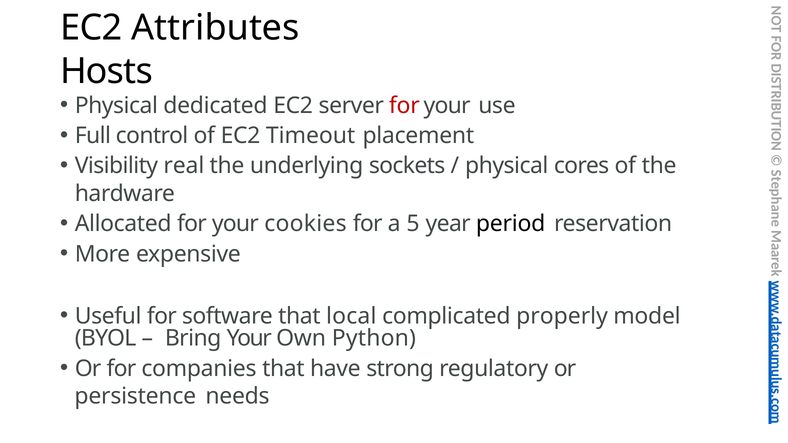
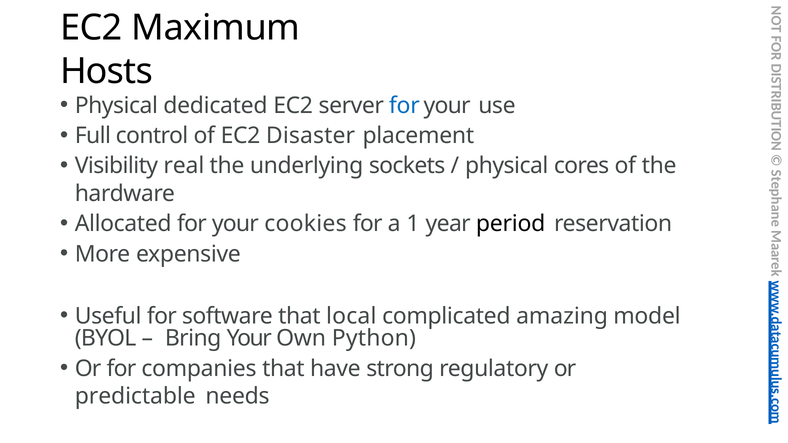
Attributes: Attributes -> Maximum
for at (404, 105) colour: red -> blue
Timeout: Timeout -> Disaster
5: 5 -> 1
properly: properly -> amazing
persistence: persistence -> predictable
